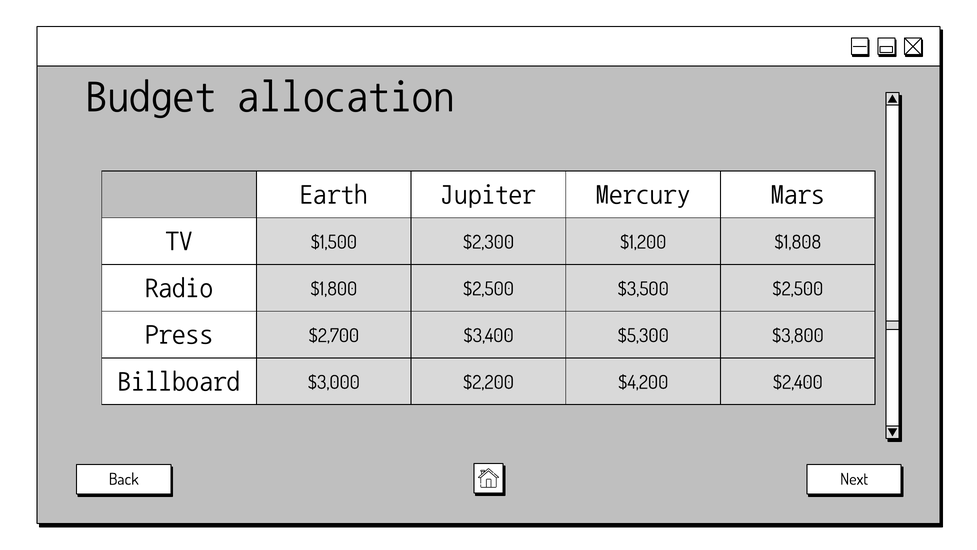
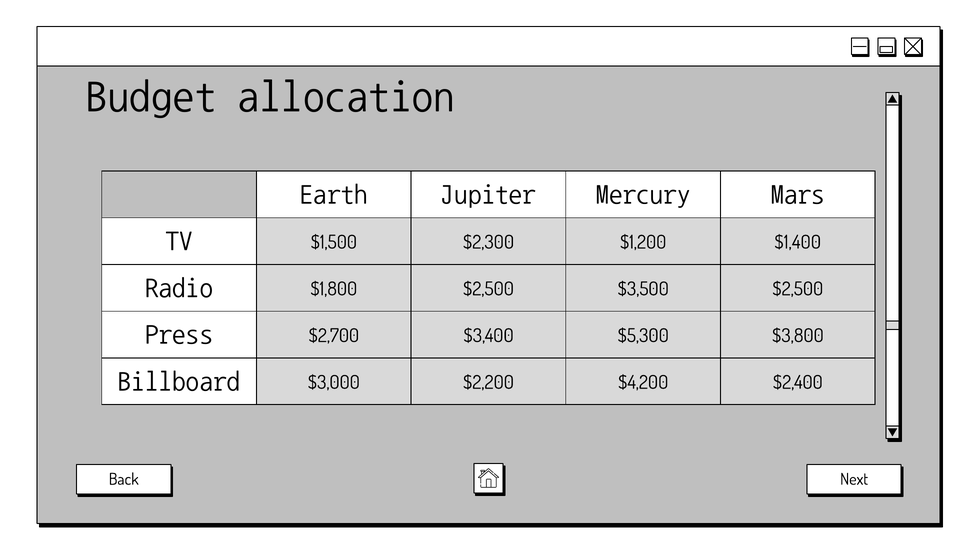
$1,808: $1,808 -> $1,400
